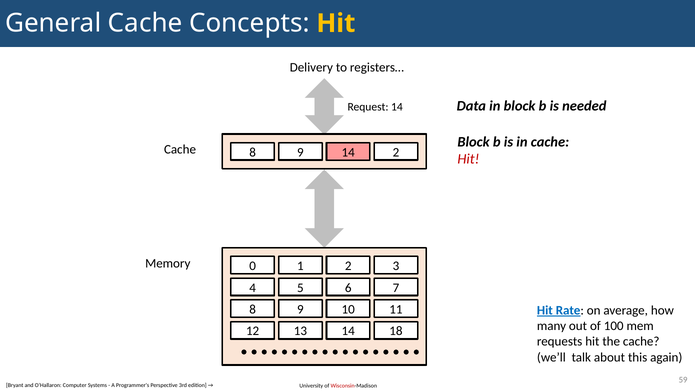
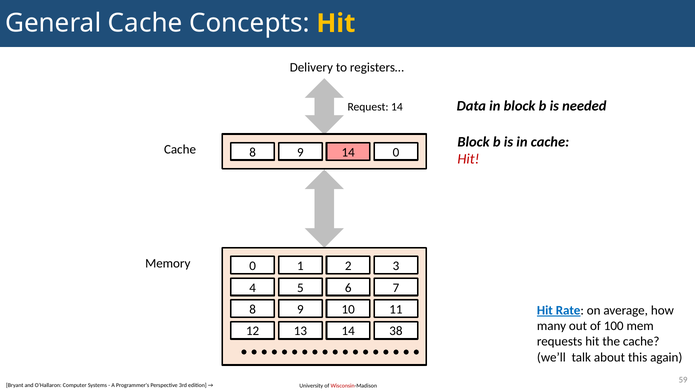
2 at (396, 152): 2 -> 0
18: 18 -> 38
